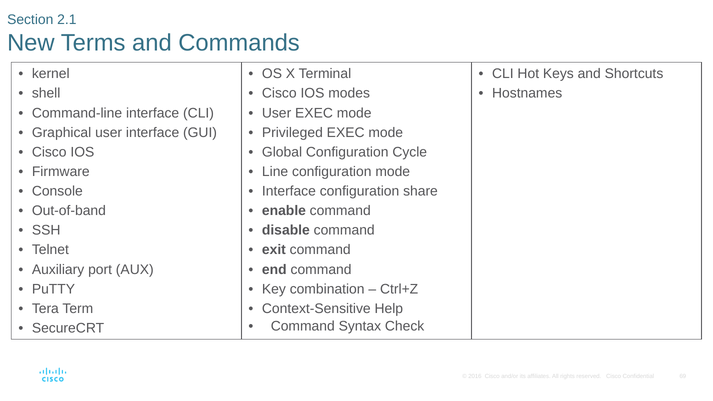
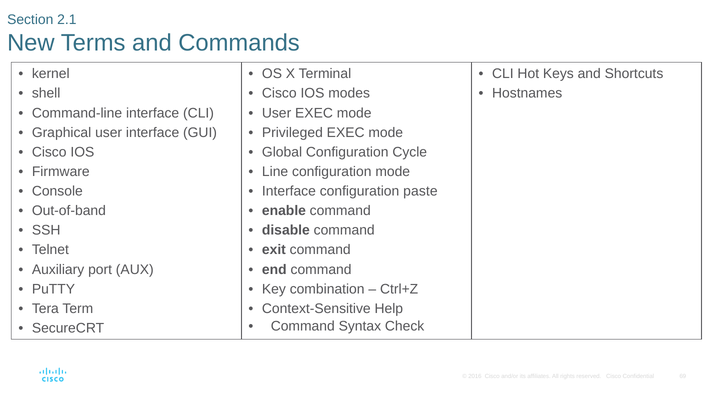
share: share -> paste
